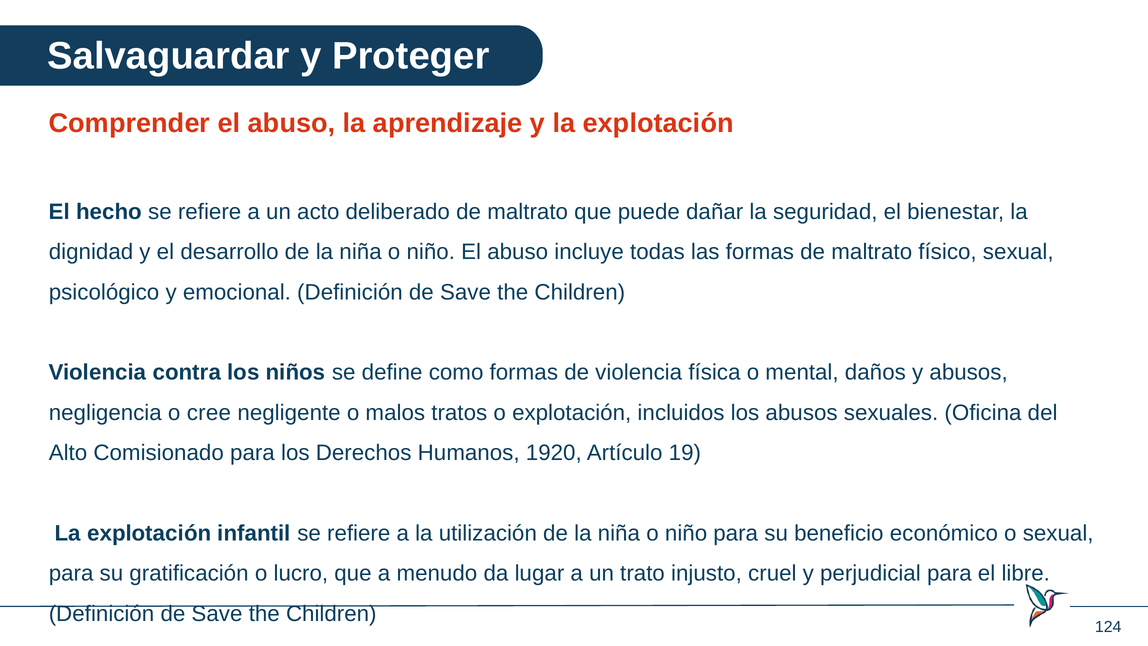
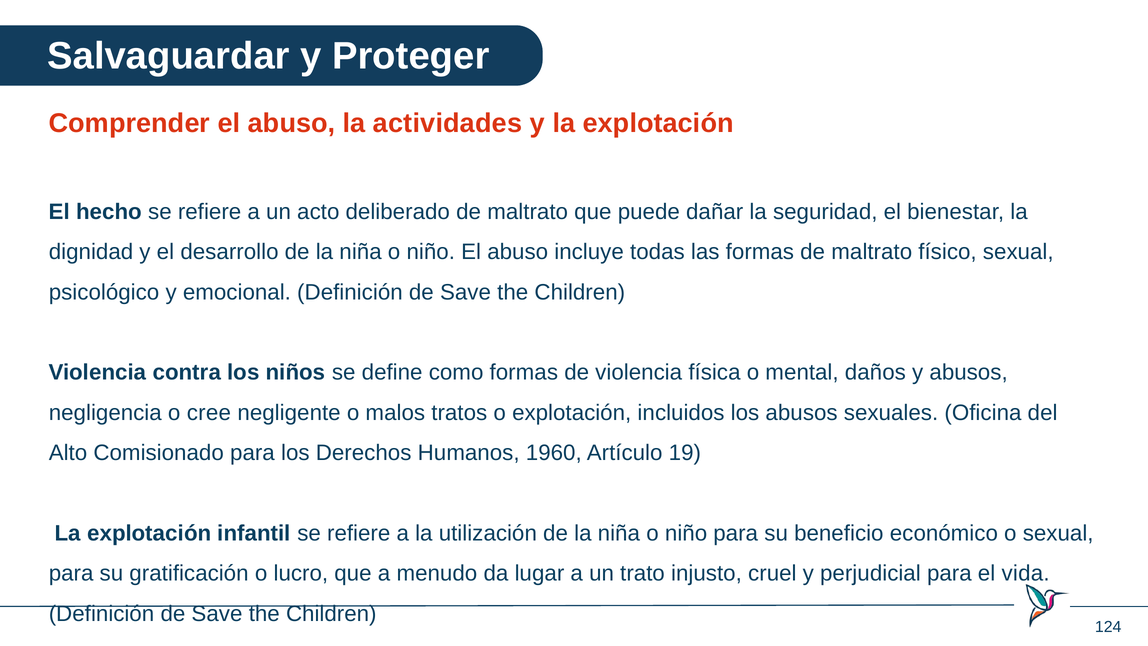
aprendizaje: aprendizaje -> actividades
1920: 1920 -> 1960
libre: libre -> vida
